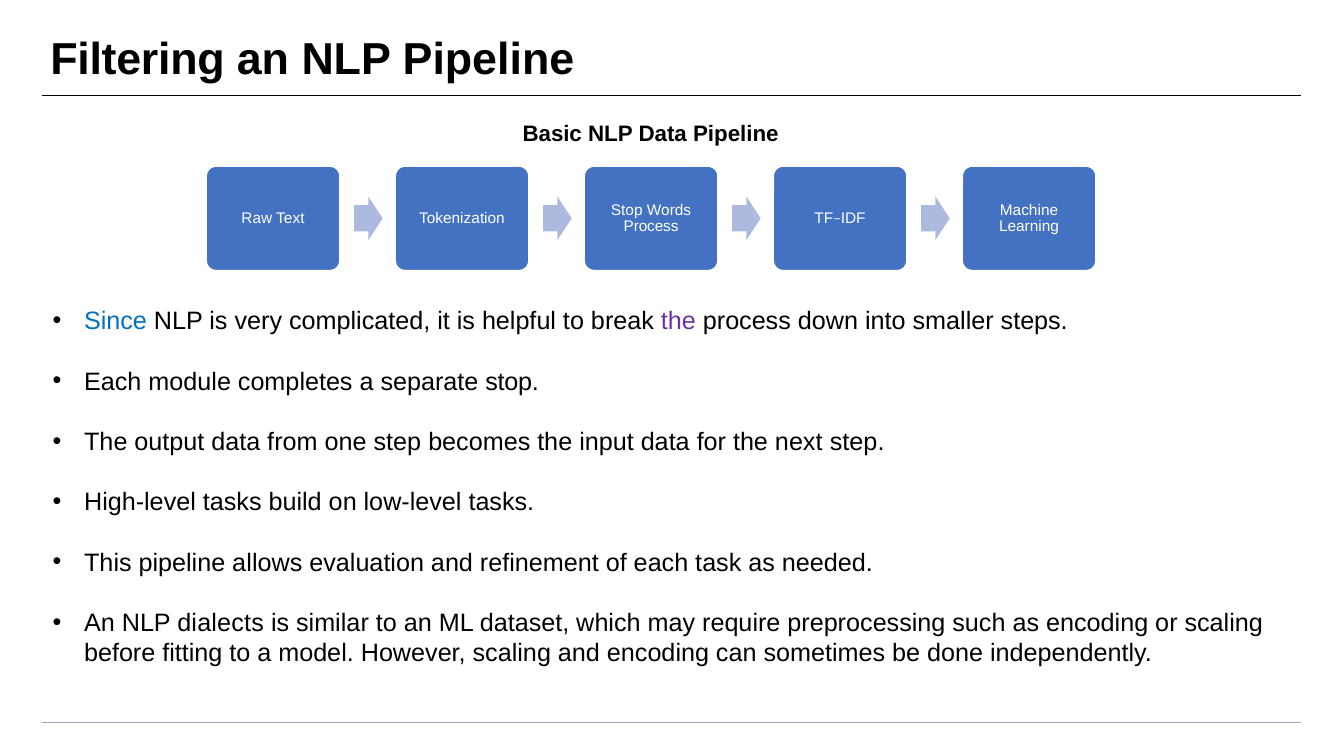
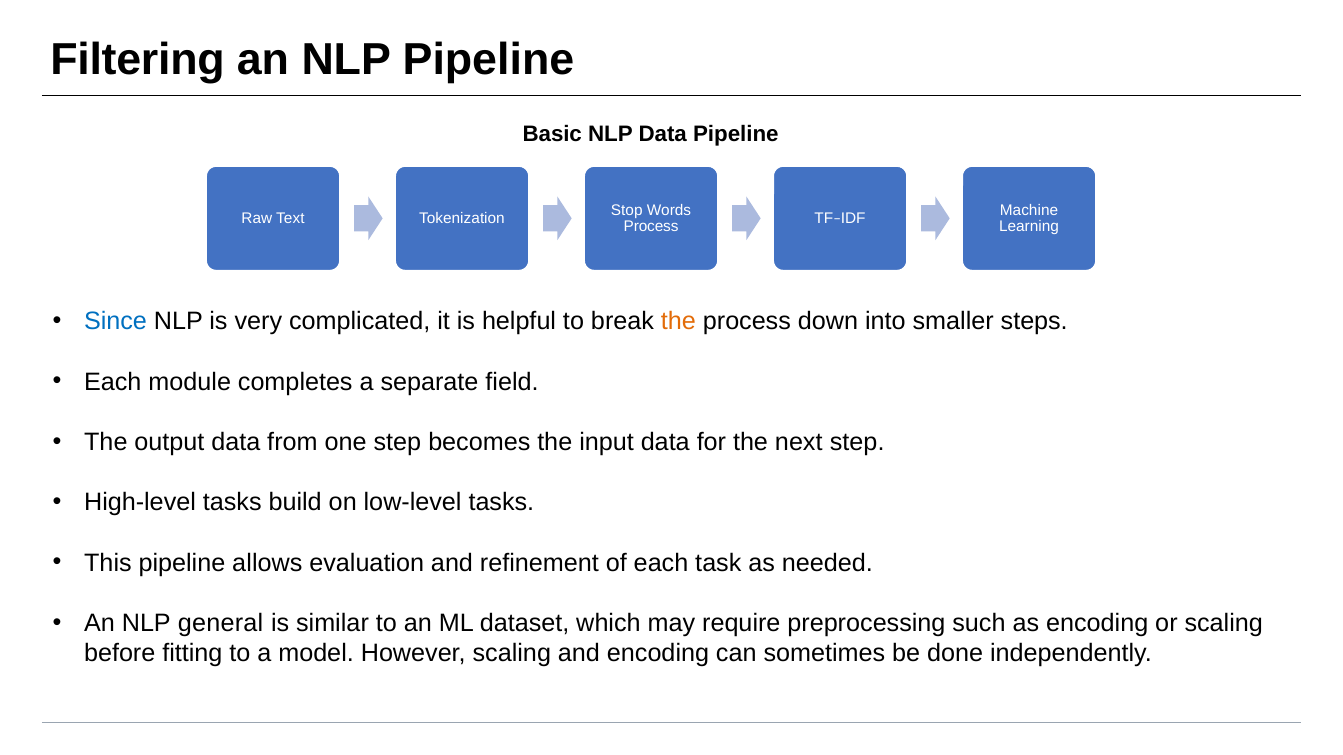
the at (678, 322) colour: purple -> orange
separate stop: stop -> field
dialects: dialects -> general
